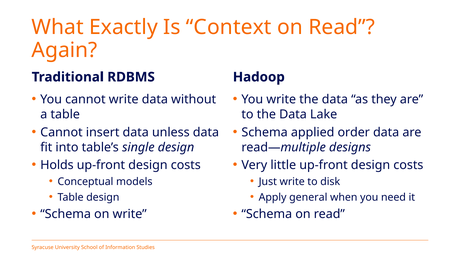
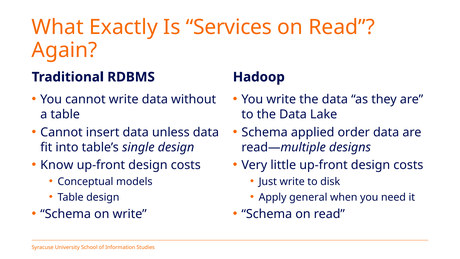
Context: Context -> Services
Holds: Holds -> Know
